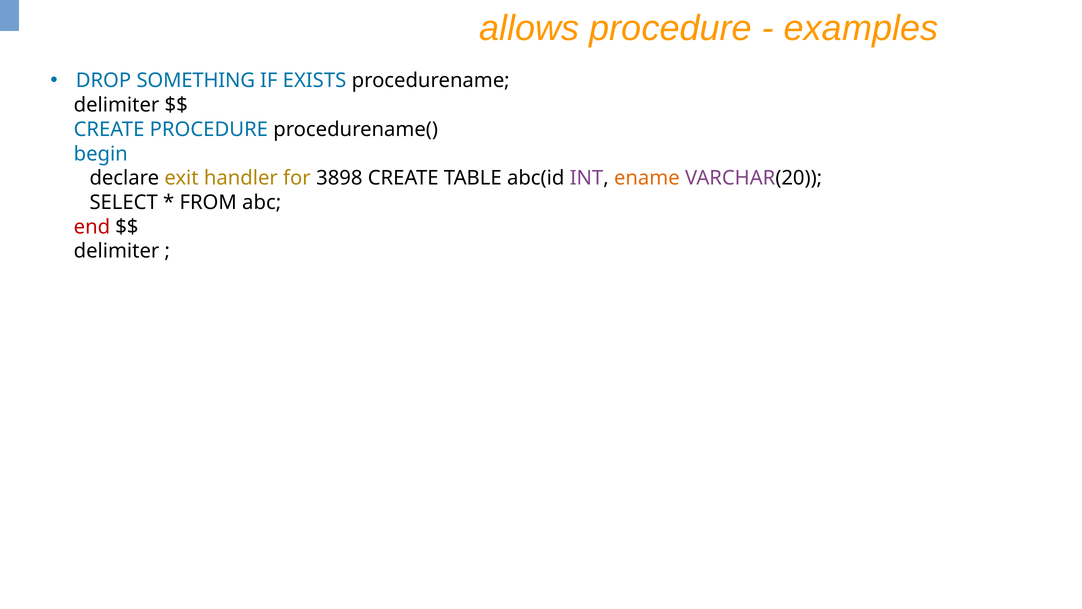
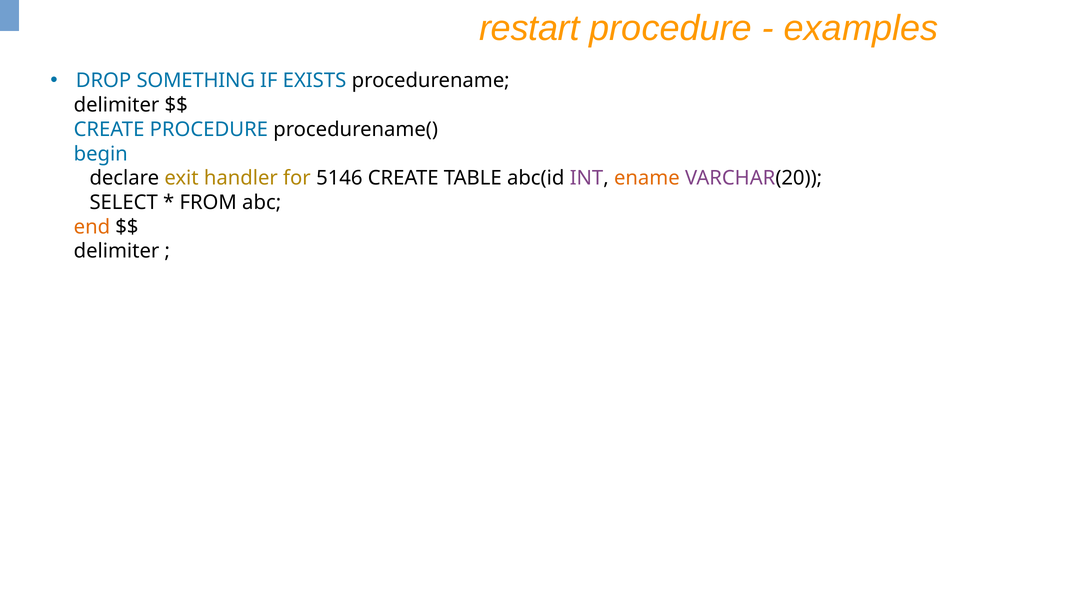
allows: allows -> restart
3898: 3898 -> 5146
end colour: red -> orange
